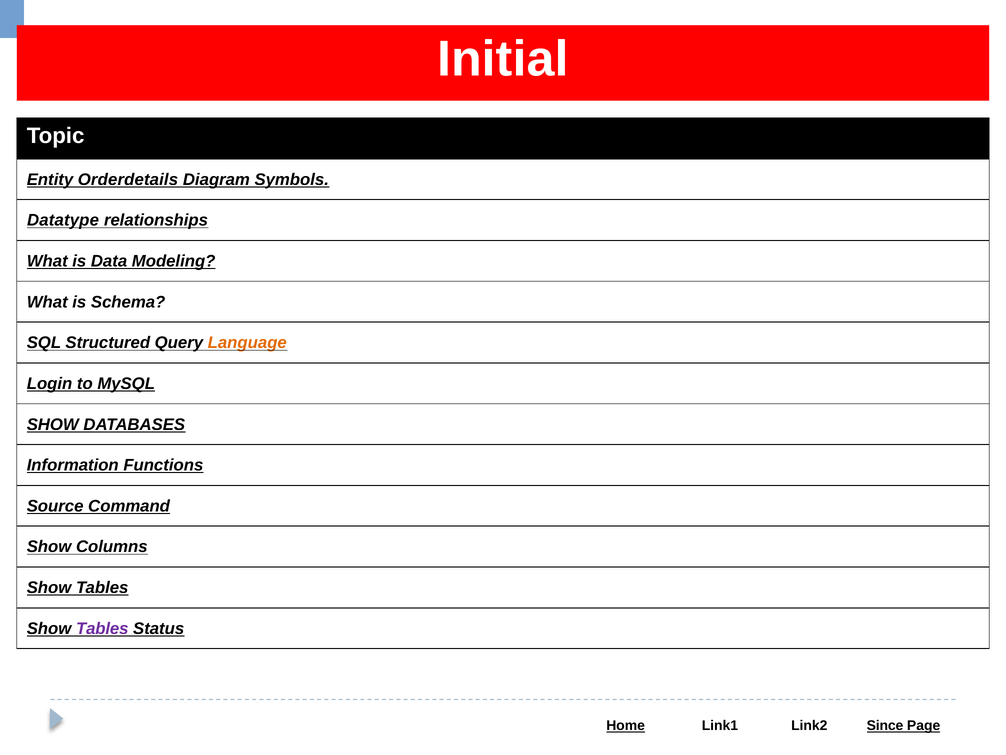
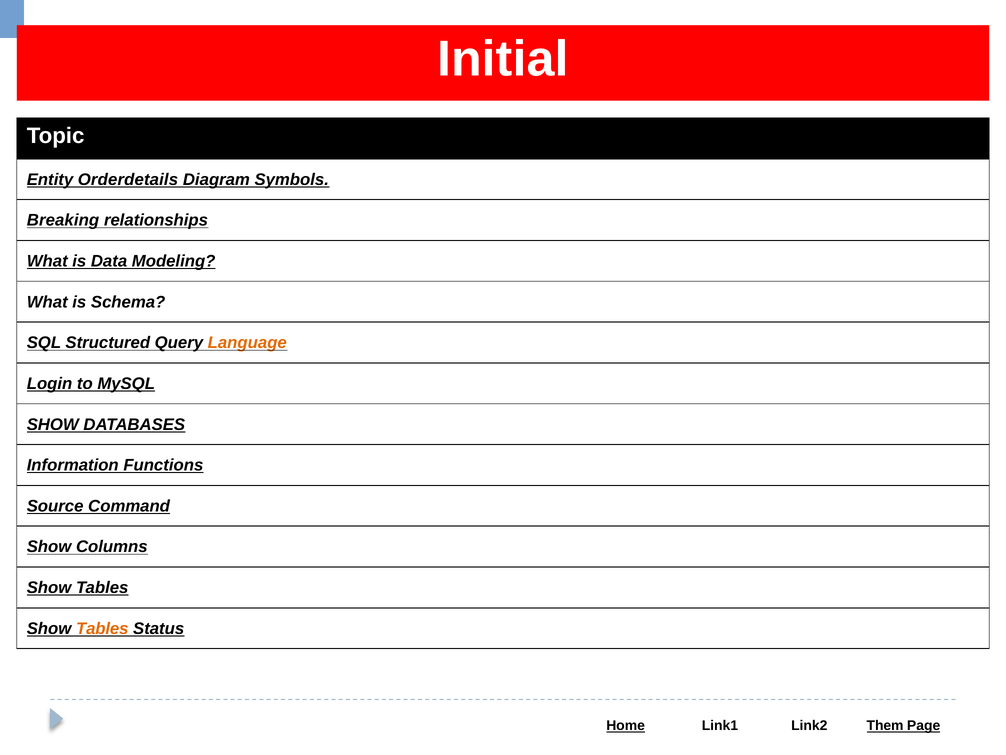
Datatype: Datatype -> Breaking
Tables at (102, 628) colour: purple -> orange
Since: Since -> Them
